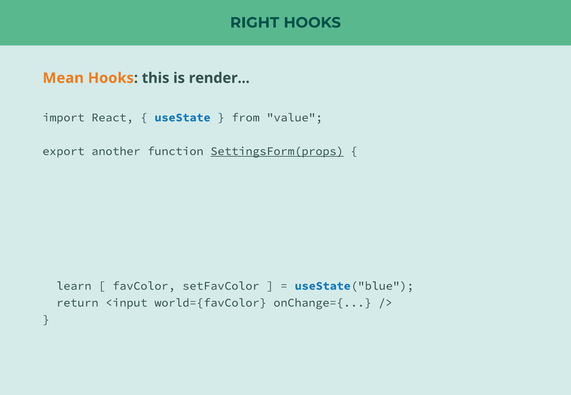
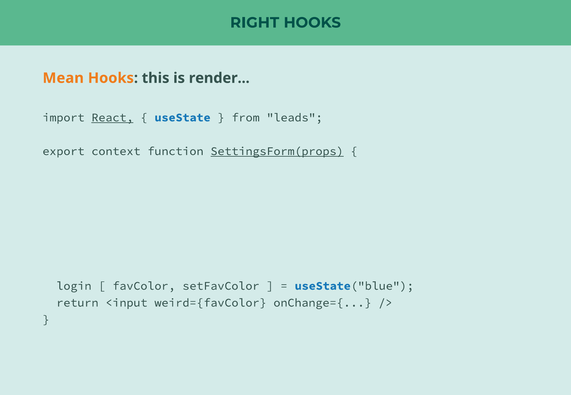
React underline: none -> present
value: value -> leads
another: another -> context
learn: learn -> login
world={favColor: world={favColor -> weird={favColor
